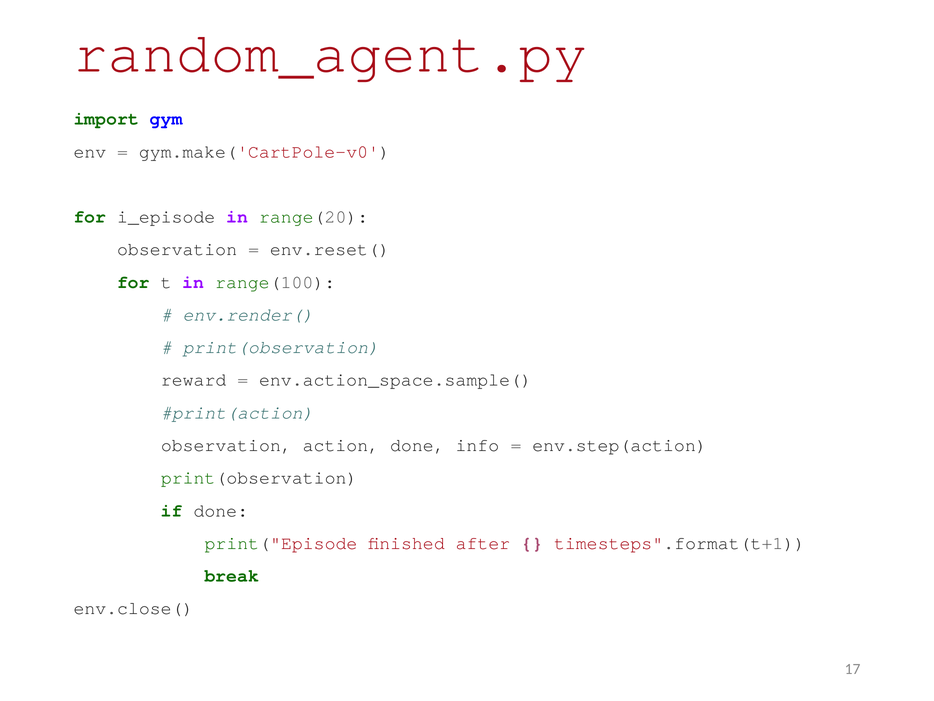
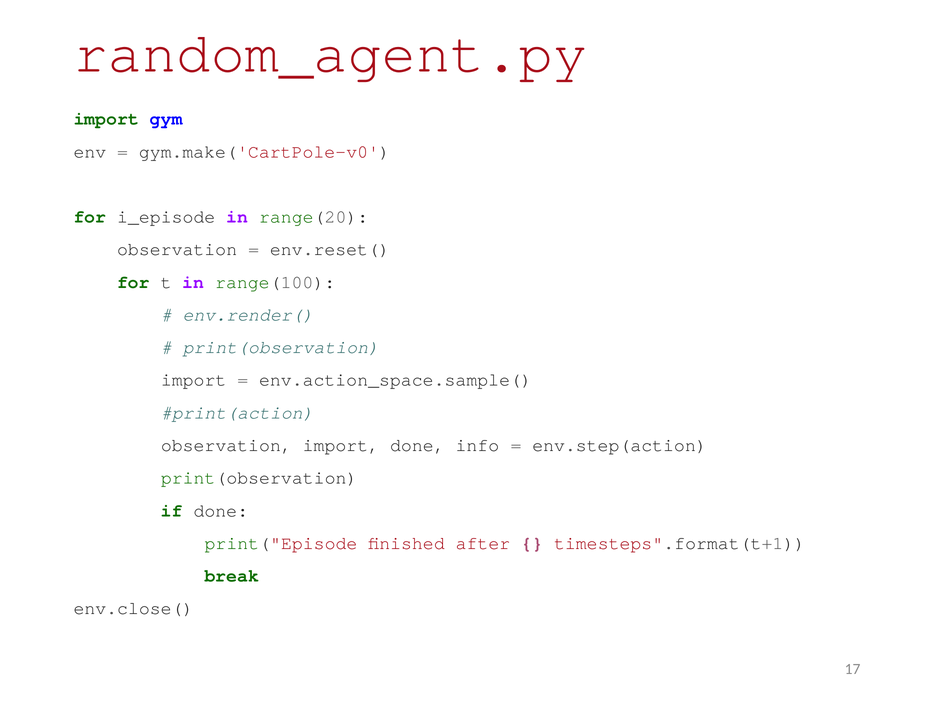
reward at (194, 380): reward -> import
observation action: action -> import
